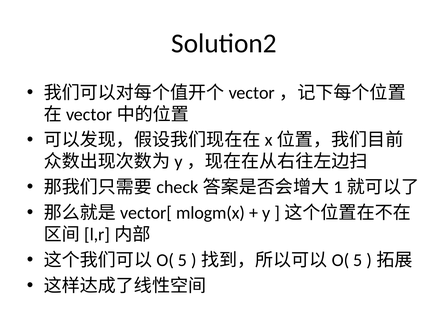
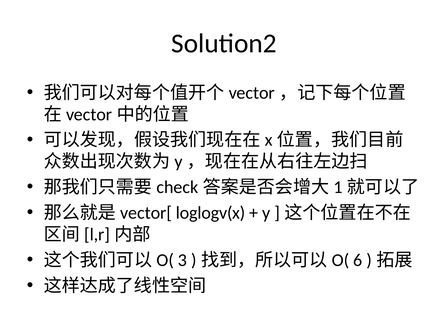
mlogm(x: mlogm(x -> loglogv(x
5 at (182, 260): 5 -> 3
5 at (358, 260): 5 -> 6
